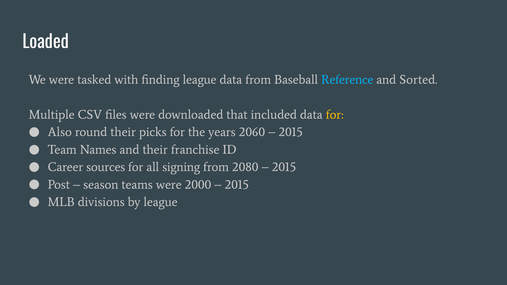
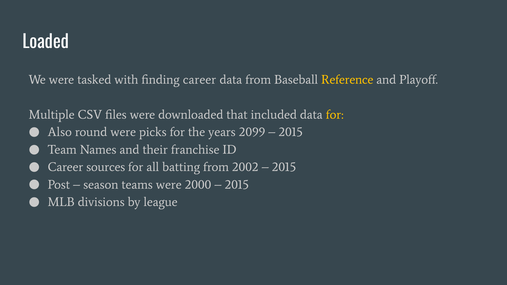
finding league: league -> career
Reference colour: light blue -> yellow
Sorted: Sorted -> Playoff
round their: their -> were
2060: 2060 -> 2099
signing: signing -> batting
2080: 2080 -> 2002
